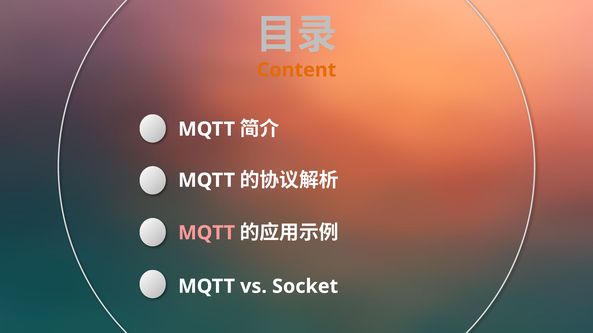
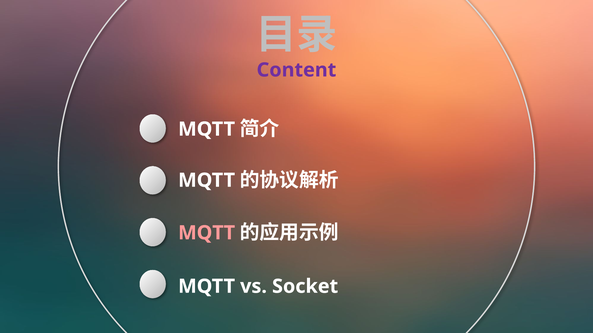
Content colour: orange -> purple
